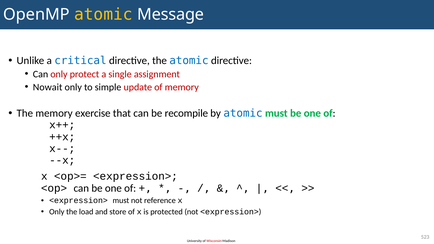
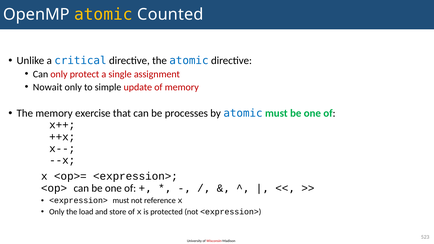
Message: Message -> Counted
recompile: recompile -> processes
